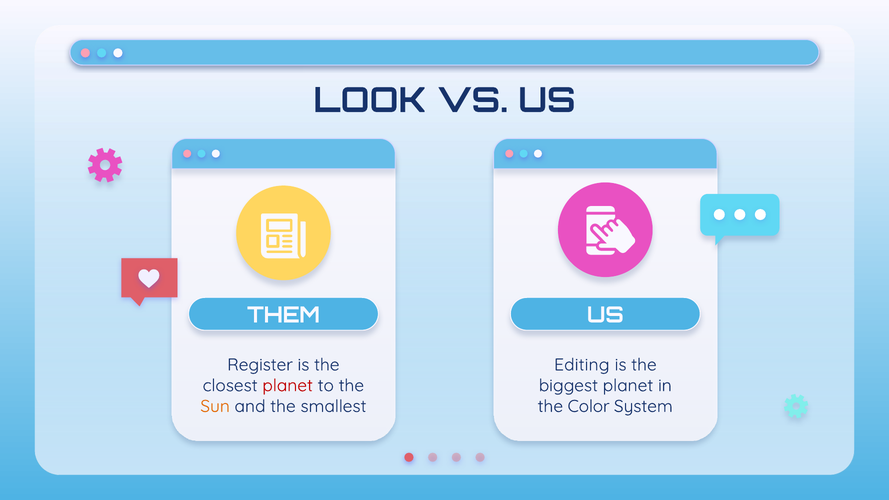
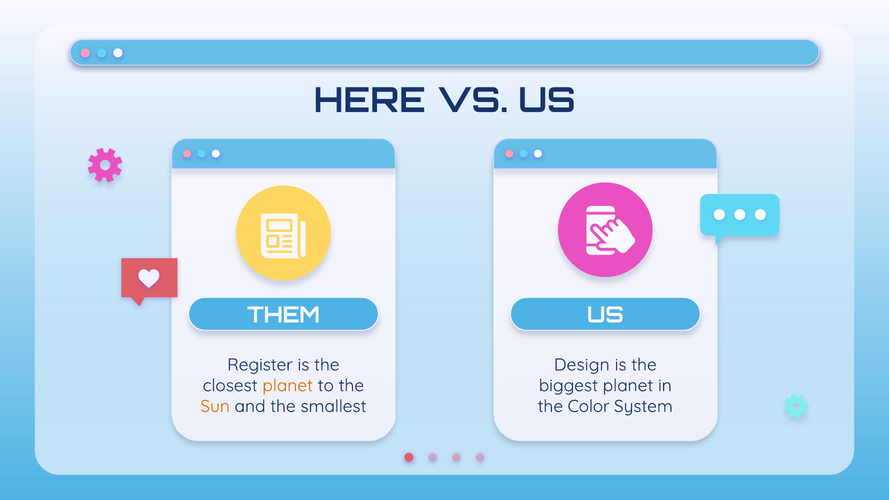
LOOK: LOOK -> HERE
Editing: Editing -> Design
planet at (288, 386) colour: red -> orange
